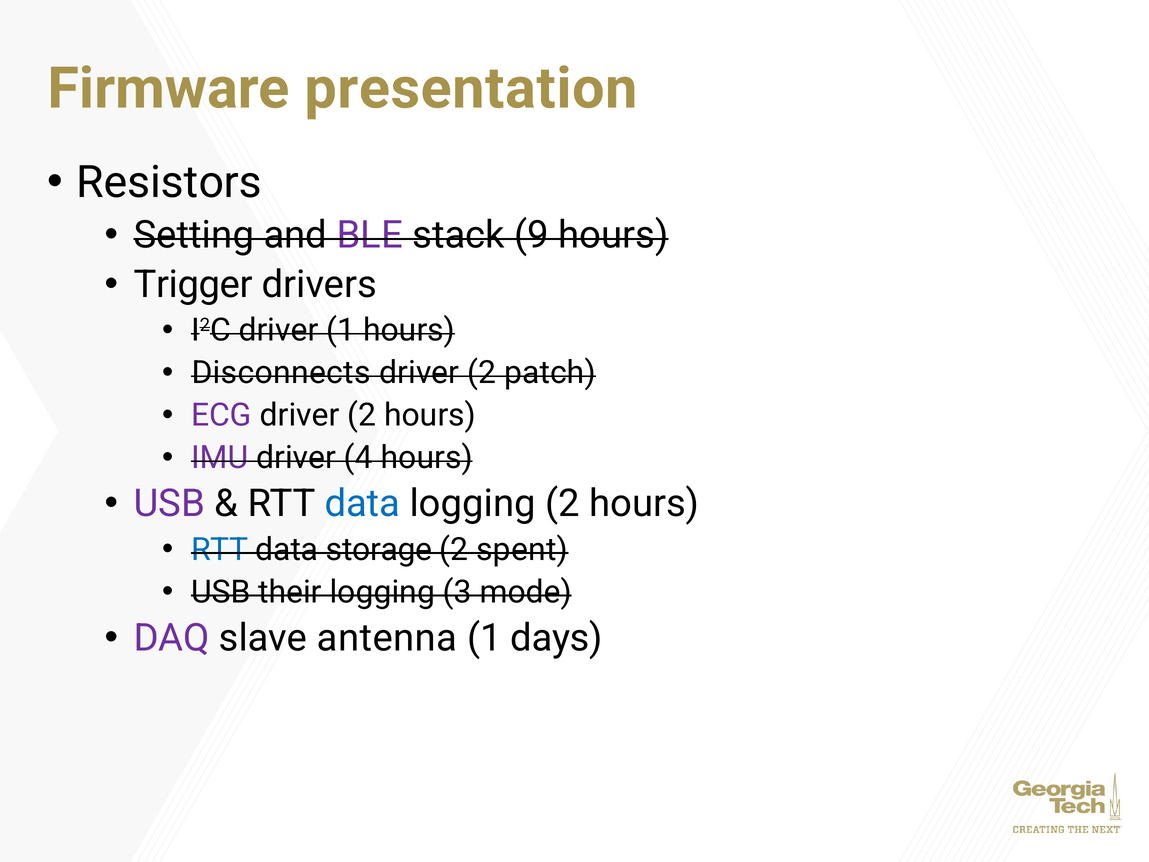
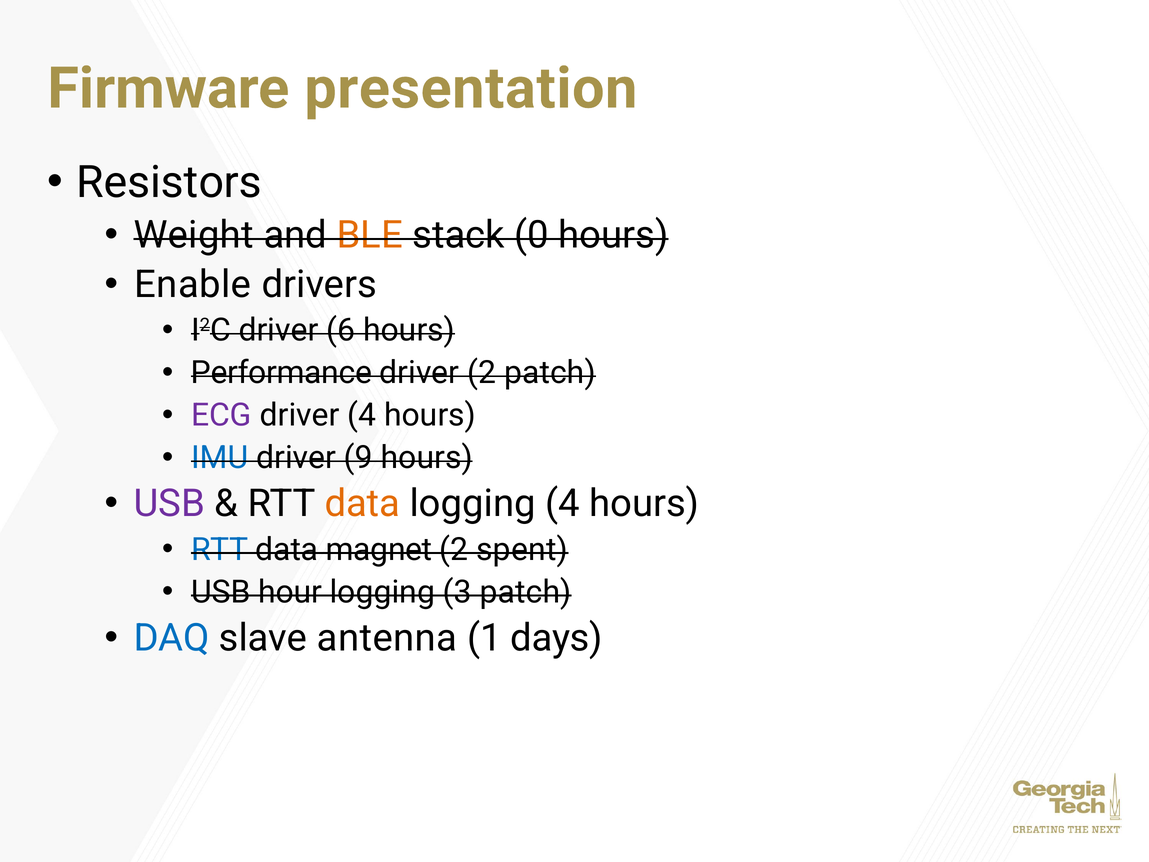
Setting: Setting -> Weight
BLE colour: purple -> orange
9: 9 -> 0
Trigger: Trigger -> Enable
driver 1: 1 -> 6
Disconnects: Disconnects -> Performance
2 at (362, 415): 2 -> 4
IMU colour: purple -> blue
4: 4 -> 9
data at (362, 504) colour: blue -> orange
logging 2: 2 -> 4
storage: storage -> magnet
their: their -> hour
3 mode: mode -> patch
DAQ colour: purple -> blue
